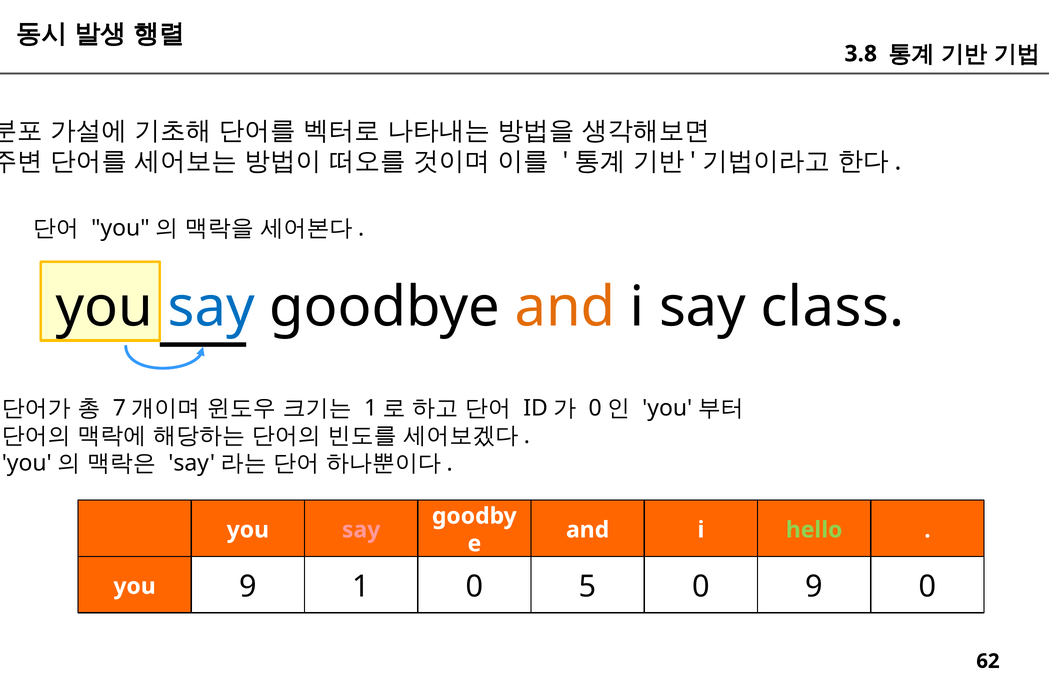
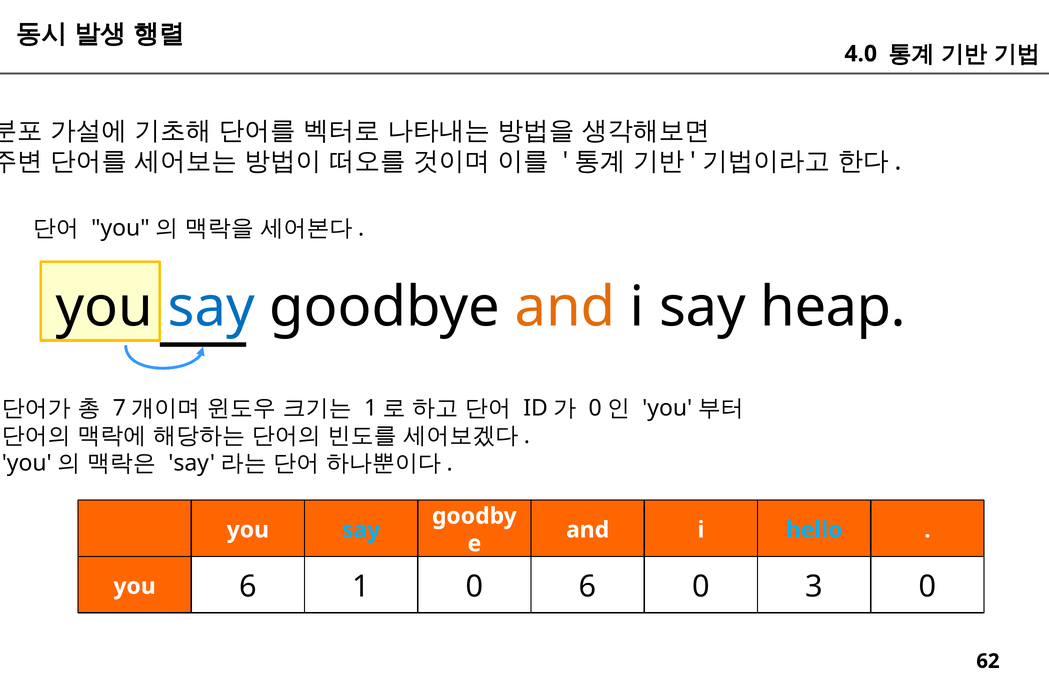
3.8: 3.8 -> 4.0
class: class -> heap
say at (361, 530) colour: pink -> light blue
hello colour: light green -> light blue
you 9: 9 -> 6
0 5: 5 -> 6
0 9: 9 -> 3
